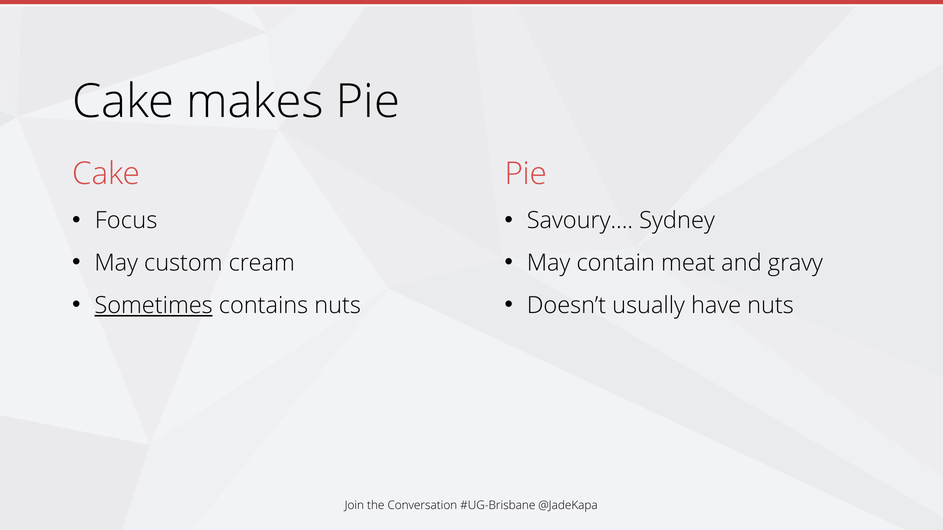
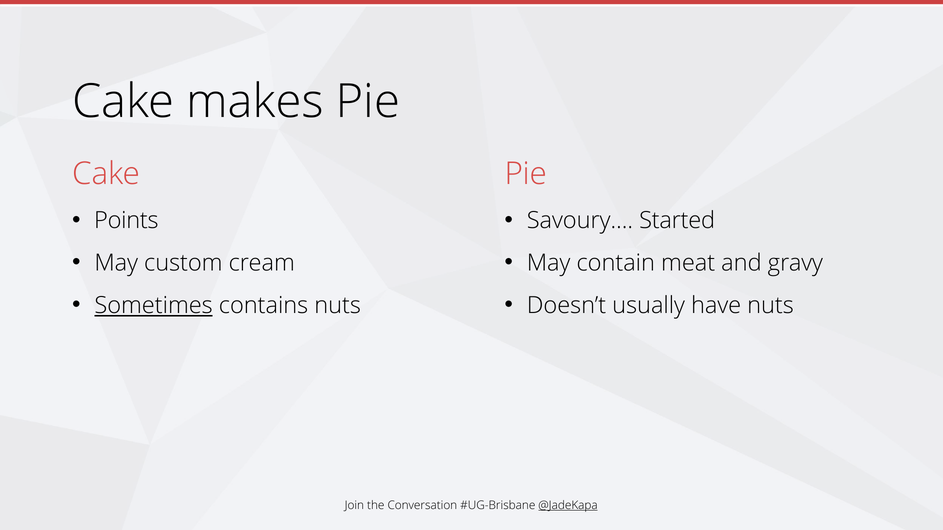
Focus: Focus -> Points
Sydney: Sydney -> Started
@JadeKapa underline: none -> present
